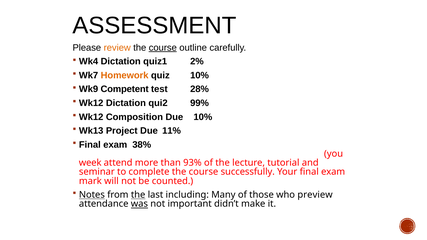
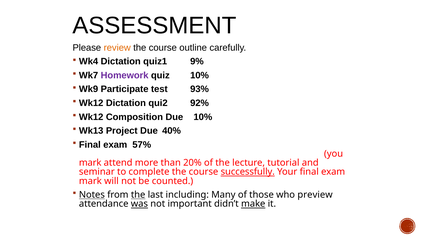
course at (163, 48) underline: present -> none
2%: 2% -> 9%
Homework colour: orange -> purple
Competent: Competent -> Participate
28%: 28% -> 93%
99%: 99% -> 92%
11%: 11% -> 40%
38%: 38% -> 57%
week at (90, 163): week -> mark
93%: 93% -> 20%
successfully underline: none -> present
make underline: none -> present
